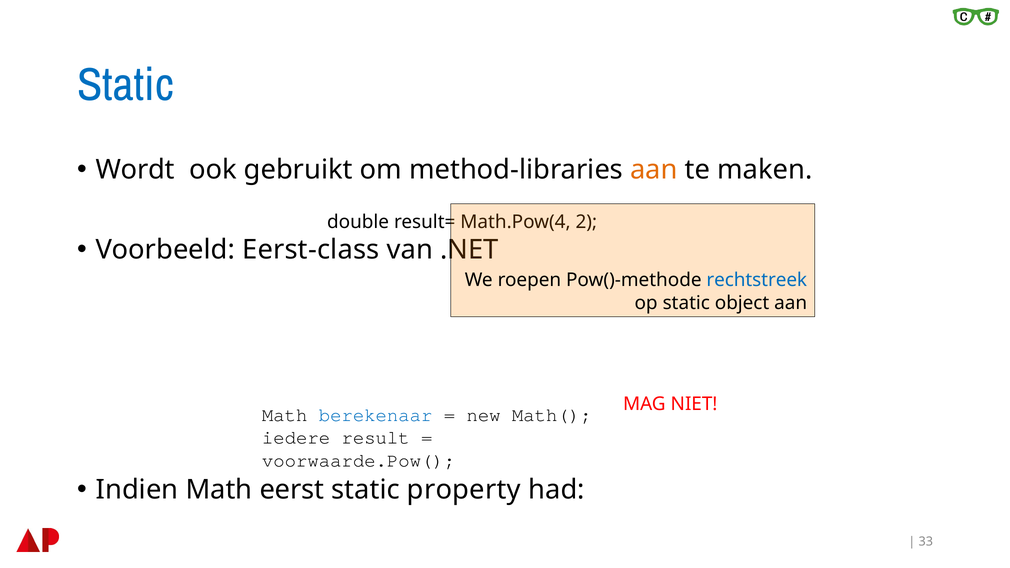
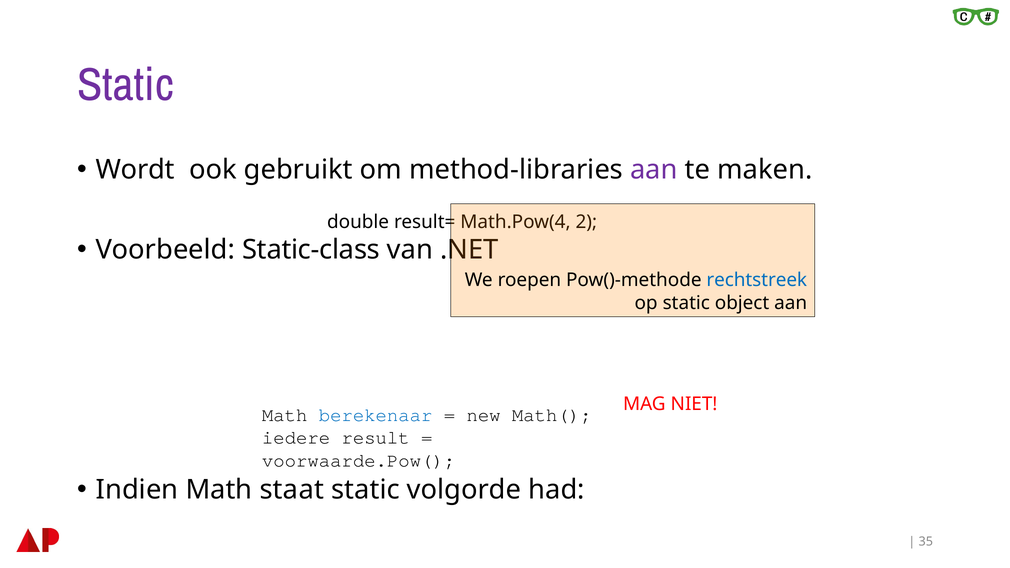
Static at (125, 85) colour: blue -> purple
aan at (654, 170) colour: orange -> purple
Eerst-class: Eerst-class -> Static-class
eerst: eerst -> staat
property: property -> volgorde
33: 33 -> 35
